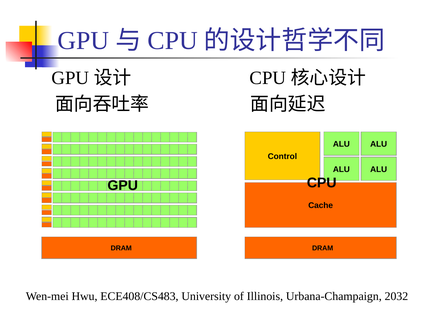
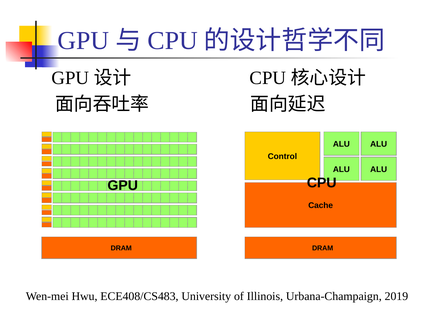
2032: 2032 -> 2019
